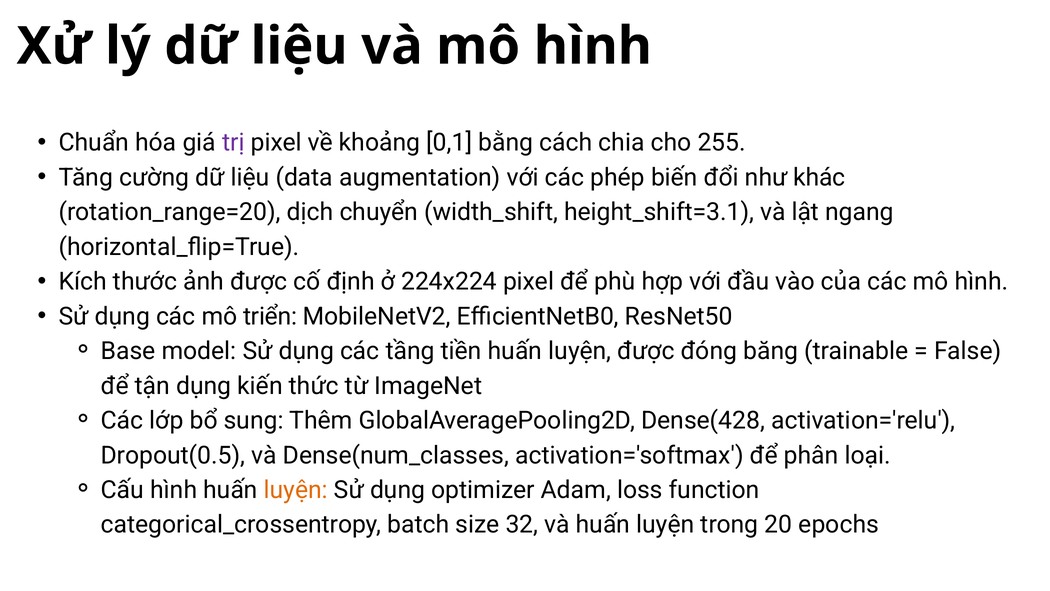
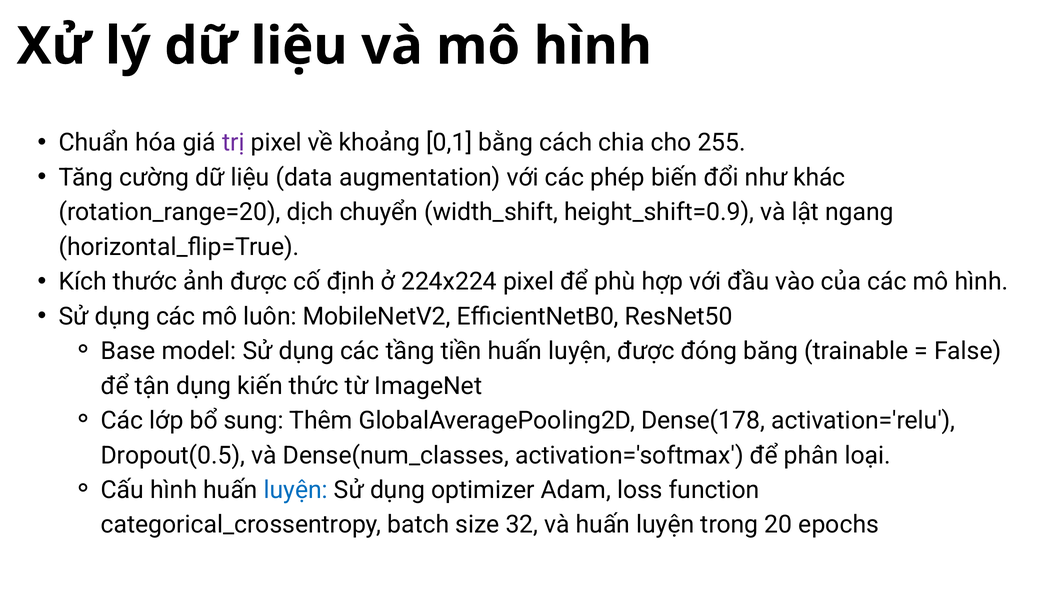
height_shift=3.1: height_shift=3.1 -> height_shift=0.9
triển: triển -> luôn
Dense(428: Dense(428 -> Dense(178
luyện at (296, 490) colour: orange -> blue
